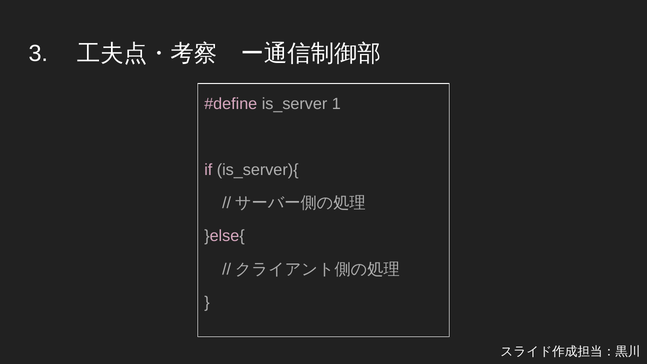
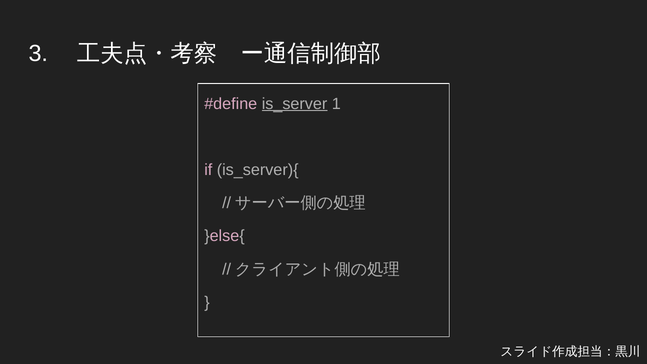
is_server underline: none -> present
